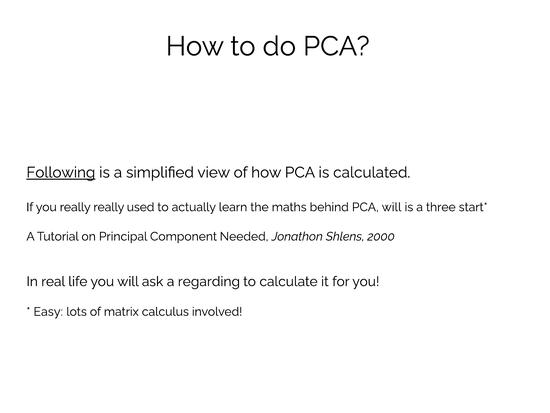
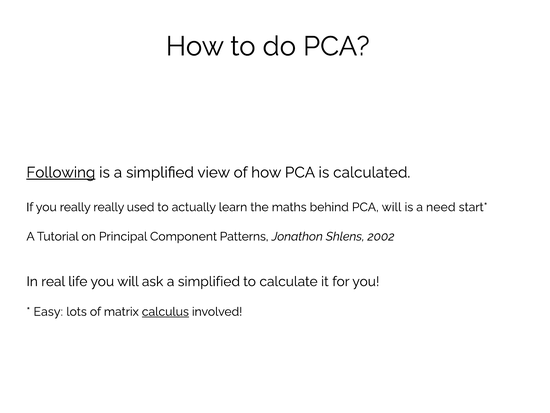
three: three -> need
Needed: Needed -> Patterns
2000: 2000 -> 2002
ask a regarding: regarding -> simplified
calculus underline: none -> present
